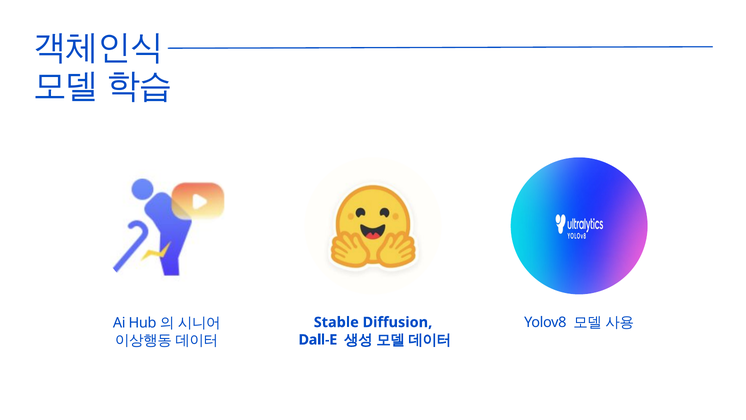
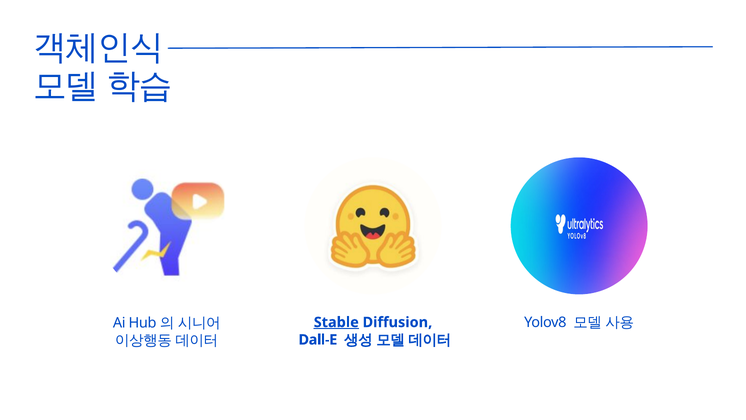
Stable underline: none -> present
